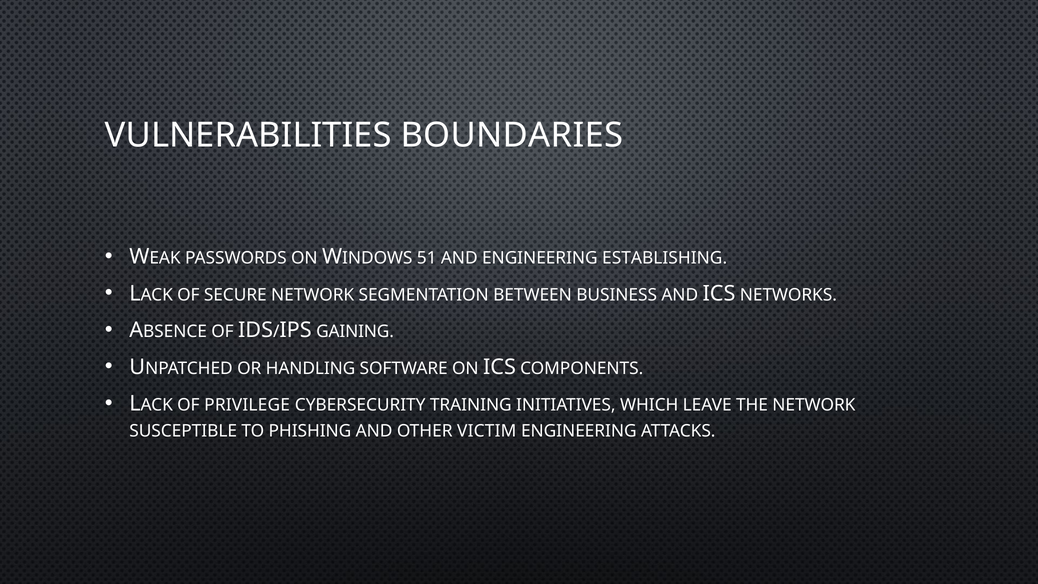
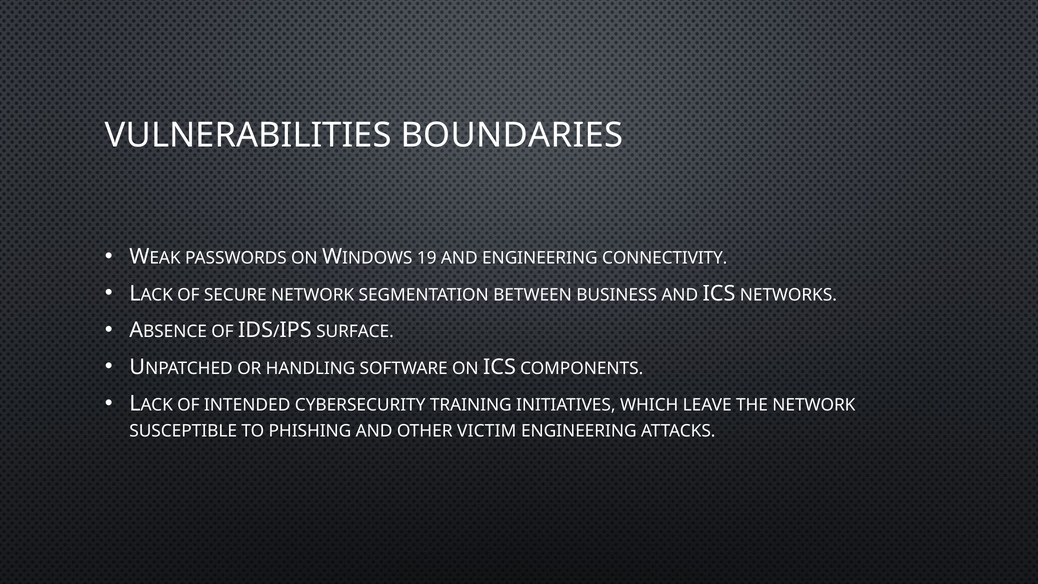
51: 51 -> 19
ESTABLISHING: ESTABLISHING -> CONNECTIVITY
GAINING: GAINING -> SURFACE
PRIVILEGE: PRIVILEGE -> INTENDED
